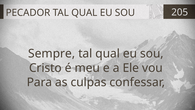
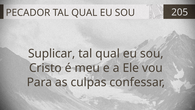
Sempre: Sempre -> Suplicar
